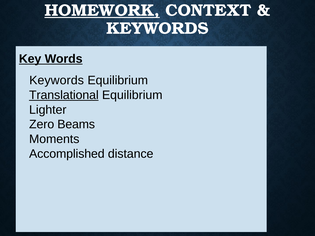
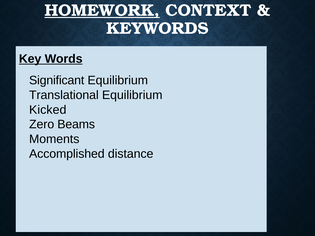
Keywords at (57, 80): Keywords -> Significant
Translational underline: present -> none
Lighter: Lighter -> Kicked
